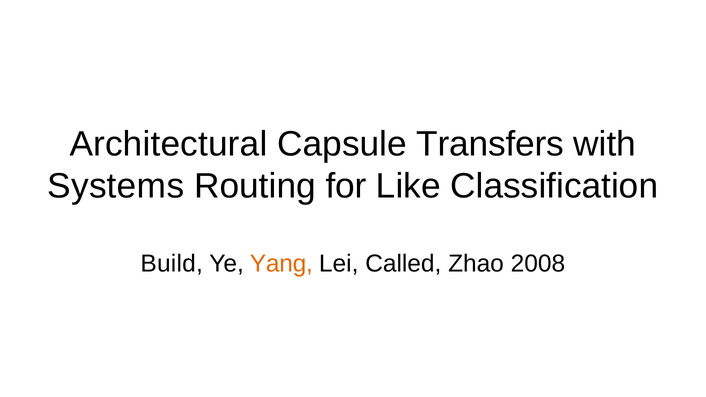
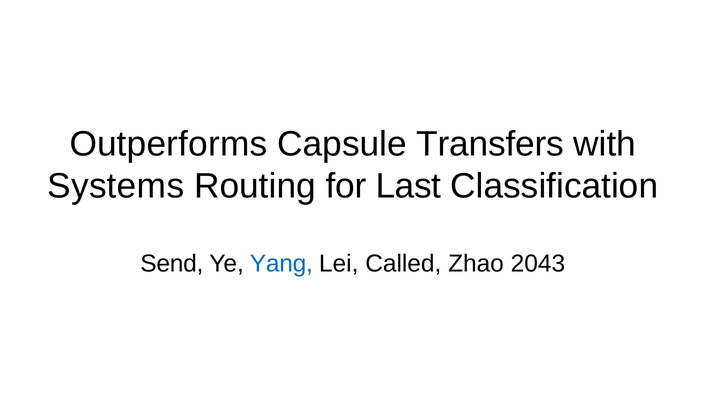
Architectural: Architectural -> Outperforms
Like: Like -> Last
Build: Build -> Send
Yang colour: orange -> blue
2008: 2008 -> 2043
